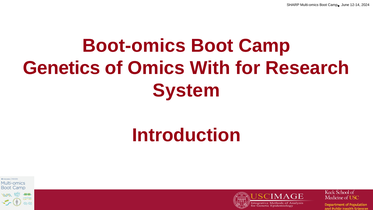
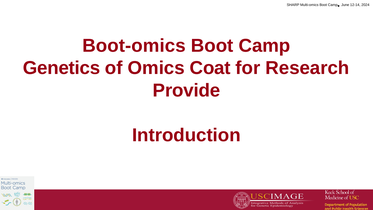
With: With -> Coat
System: System -> Provide
